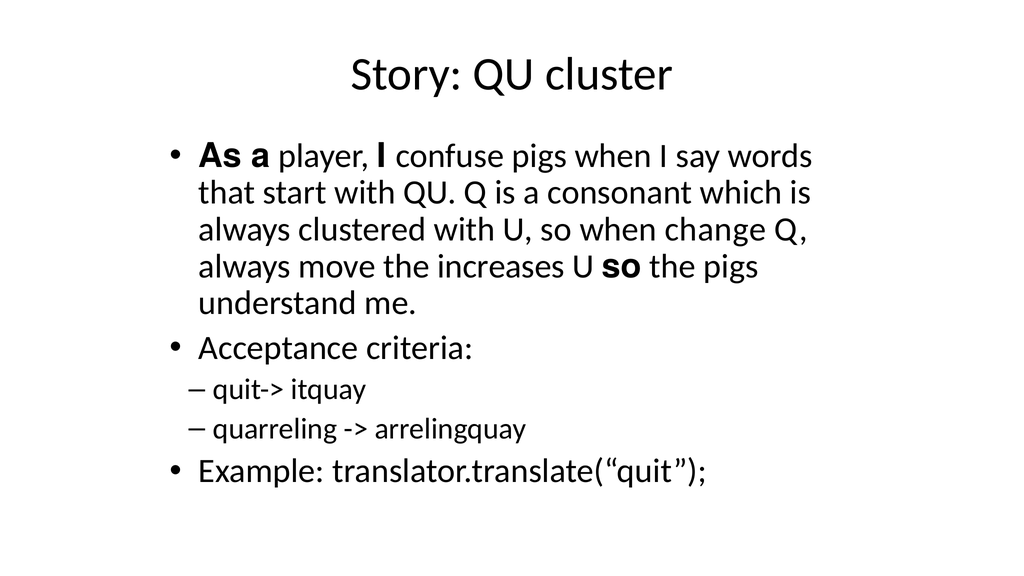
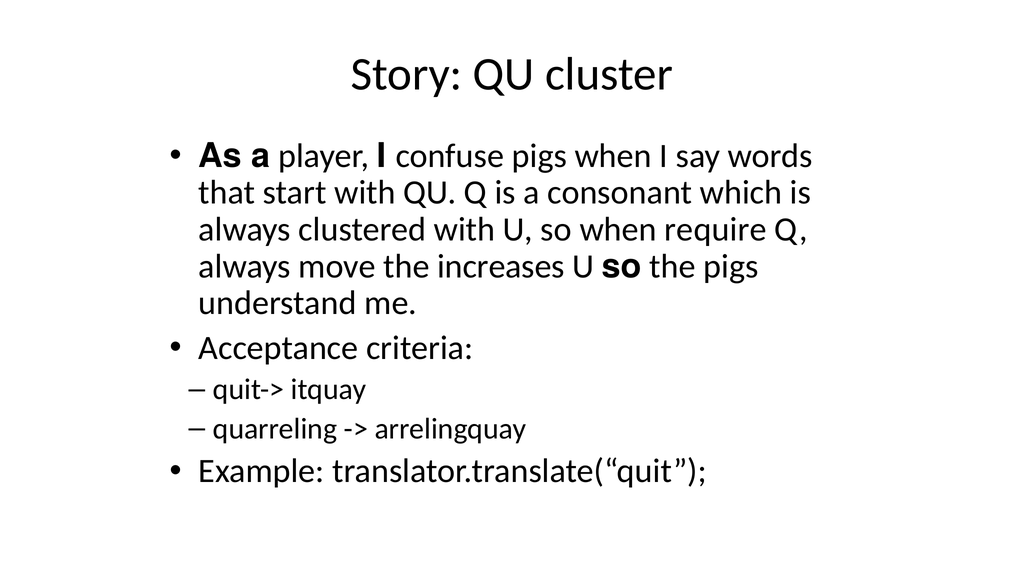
change: change -> require
